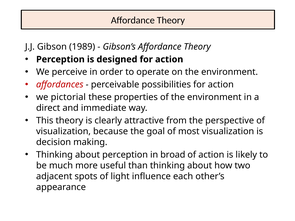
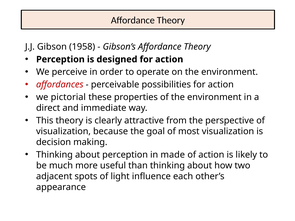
1989: 1989 -> 1958
broad: broad -> made
